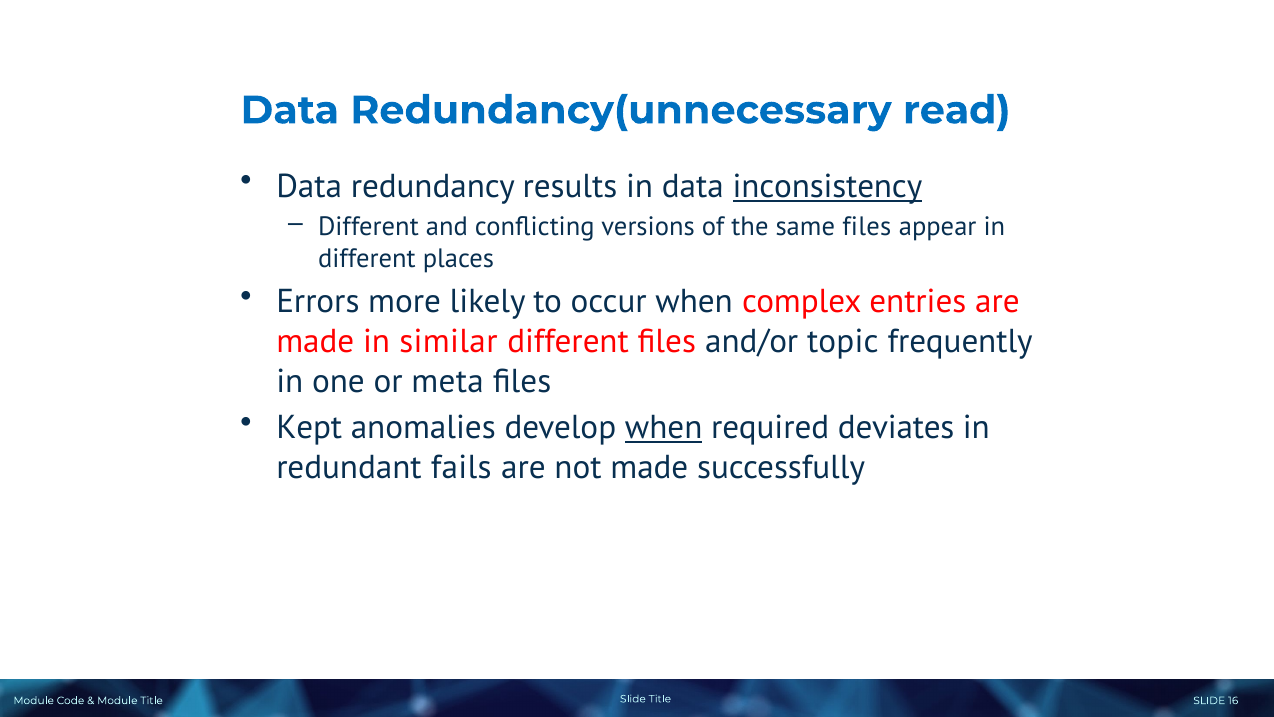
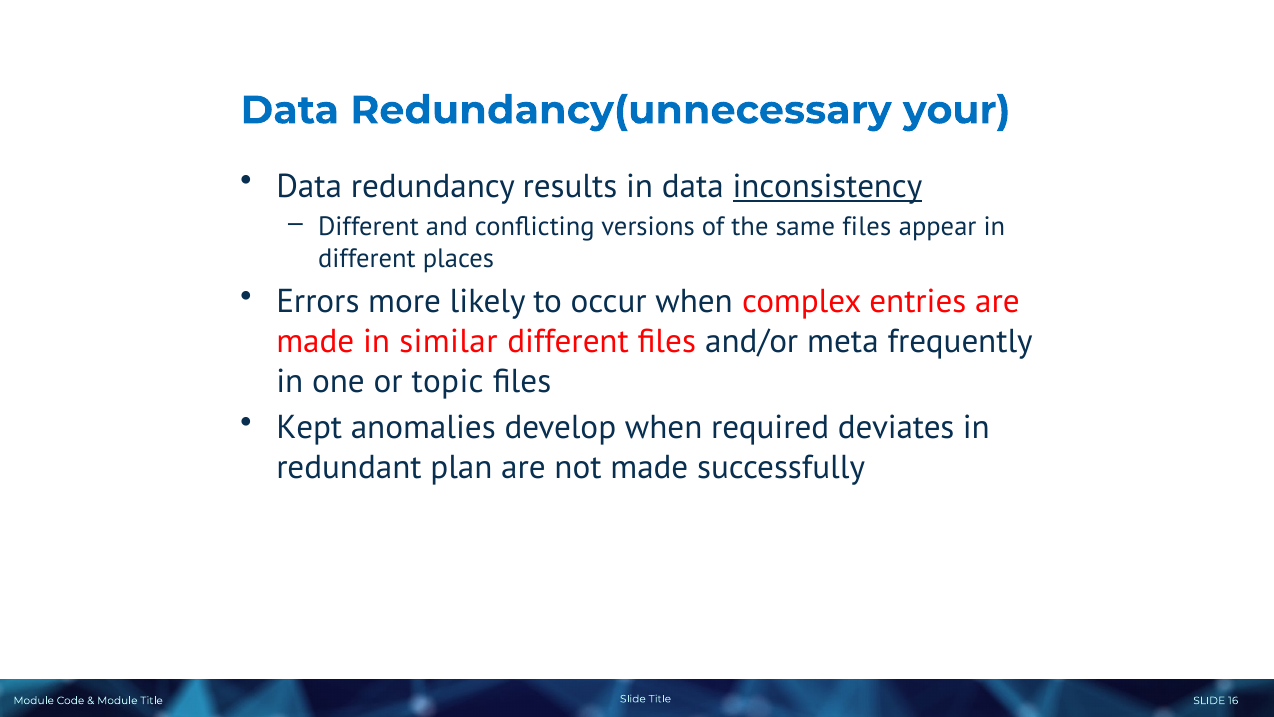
read: read -> your
topic: topic -> meta
meta: meta -> topic
when at (664, 428) underline: present -> none
fails: fails -> plan
